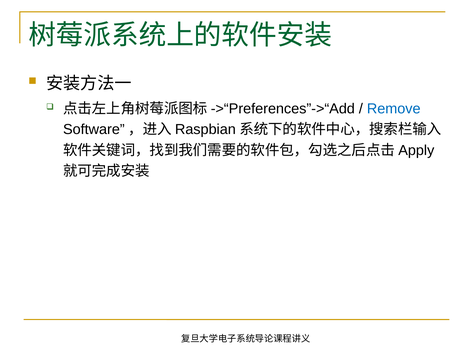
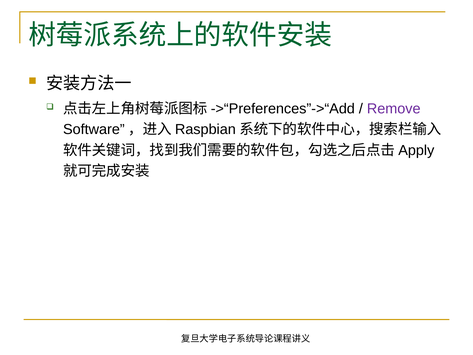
Remove colour: blue -> purple
